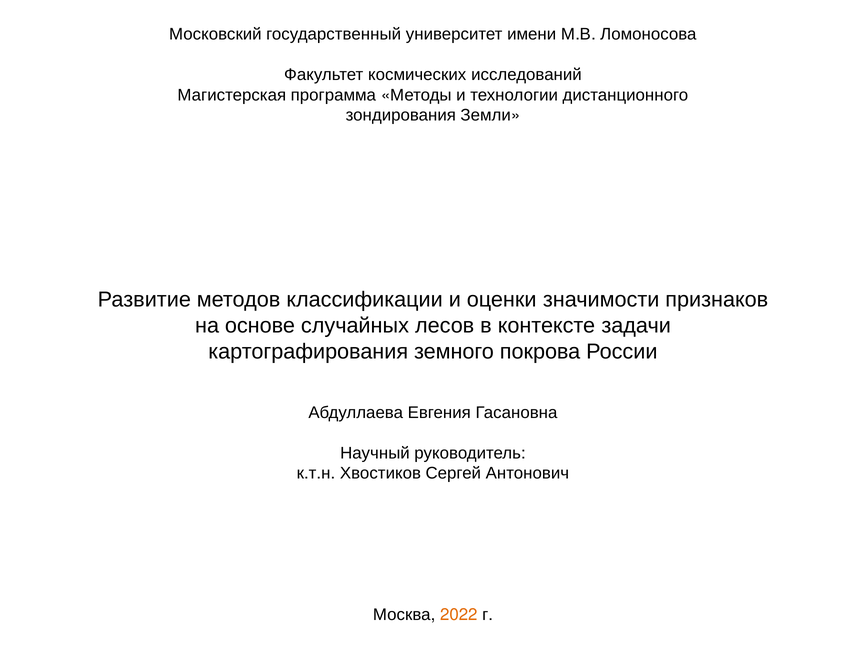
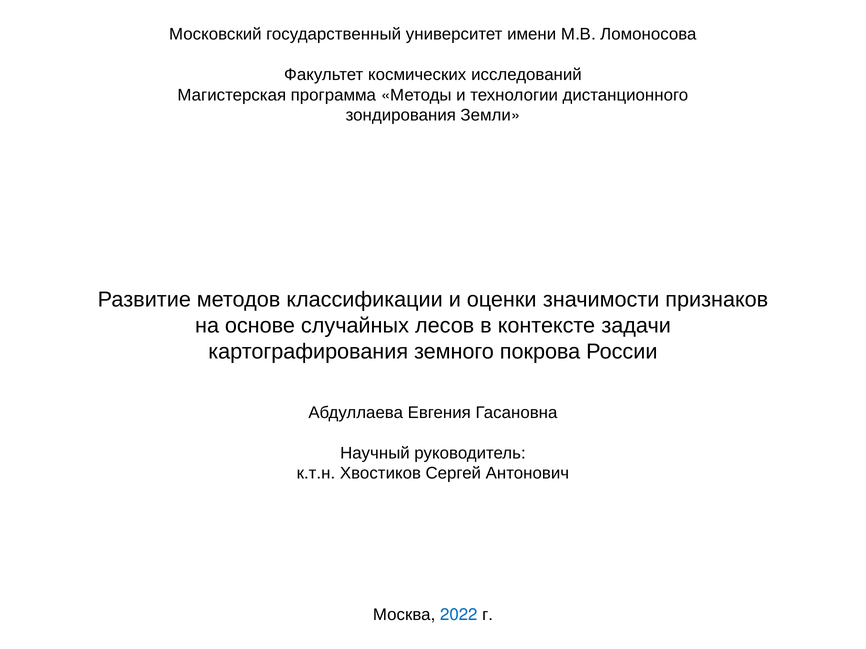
2022 colour: orange -> blue
